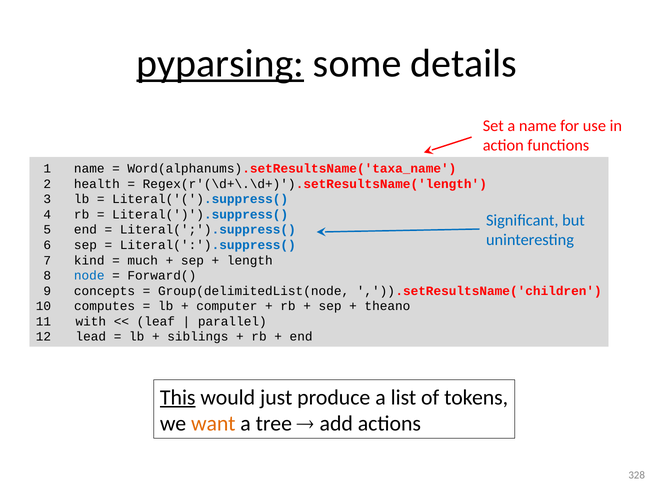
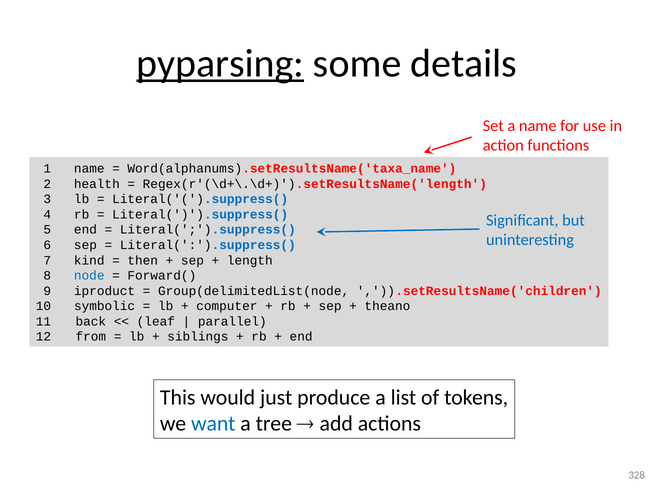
much: much -> then
concepts: concepts -> iproduct
computes: computes -> symbolic
with: with -> back
lead: lead -> from
This underline: present -> none
want colour: orange -> blue
